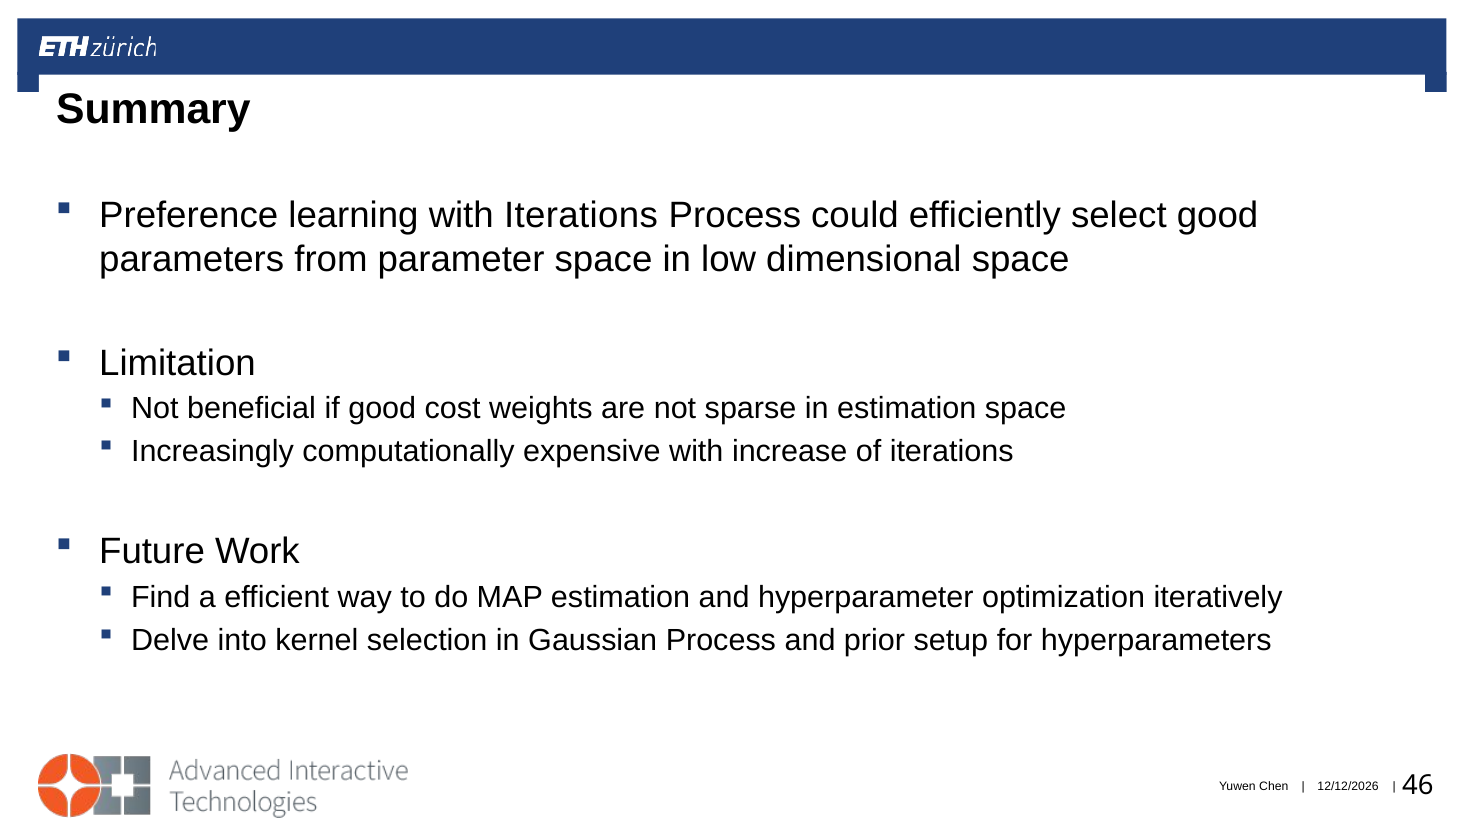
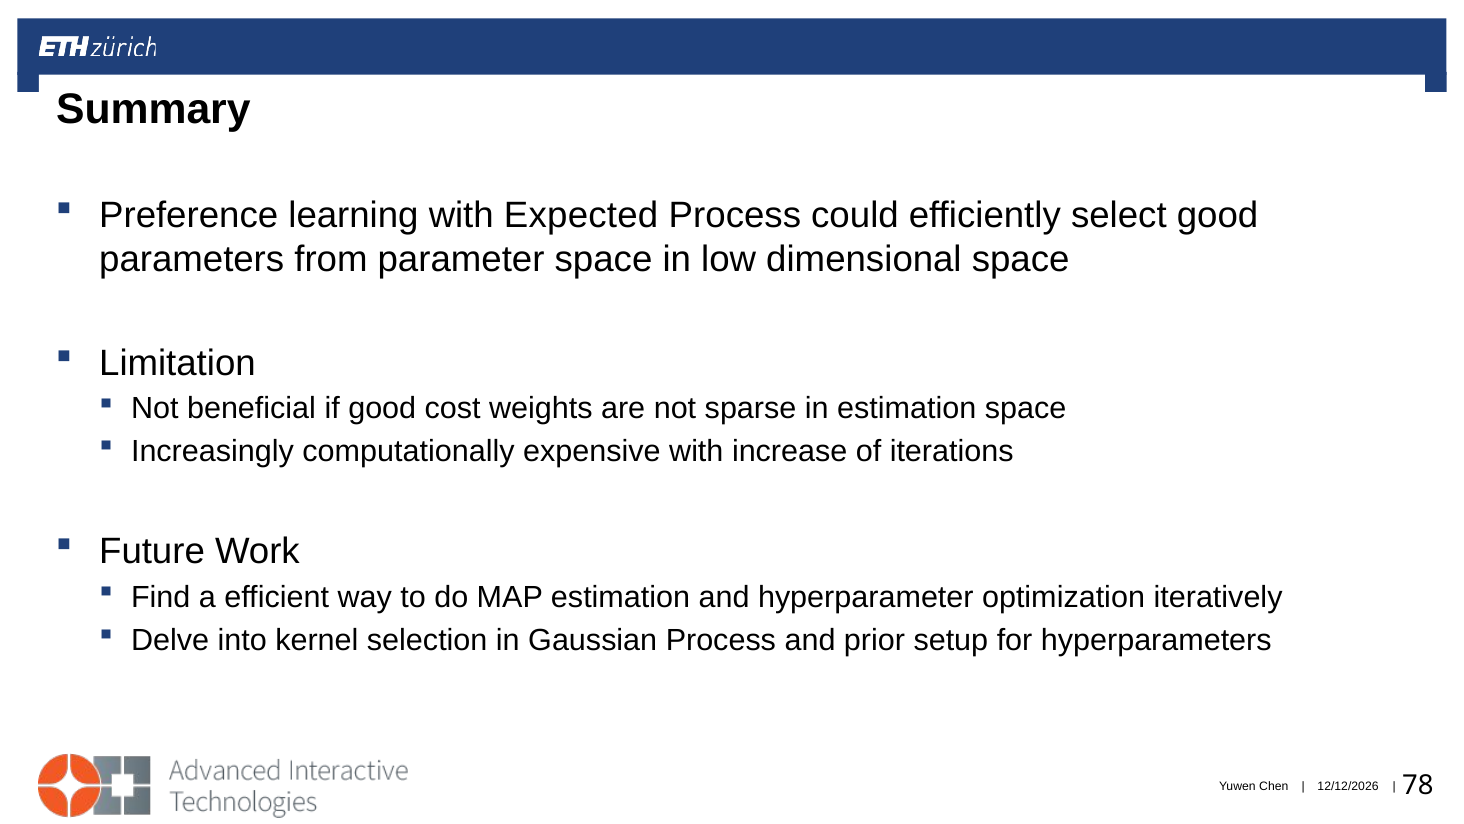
with Iterations: Iterations -> Expected
46: 46 -> 78
